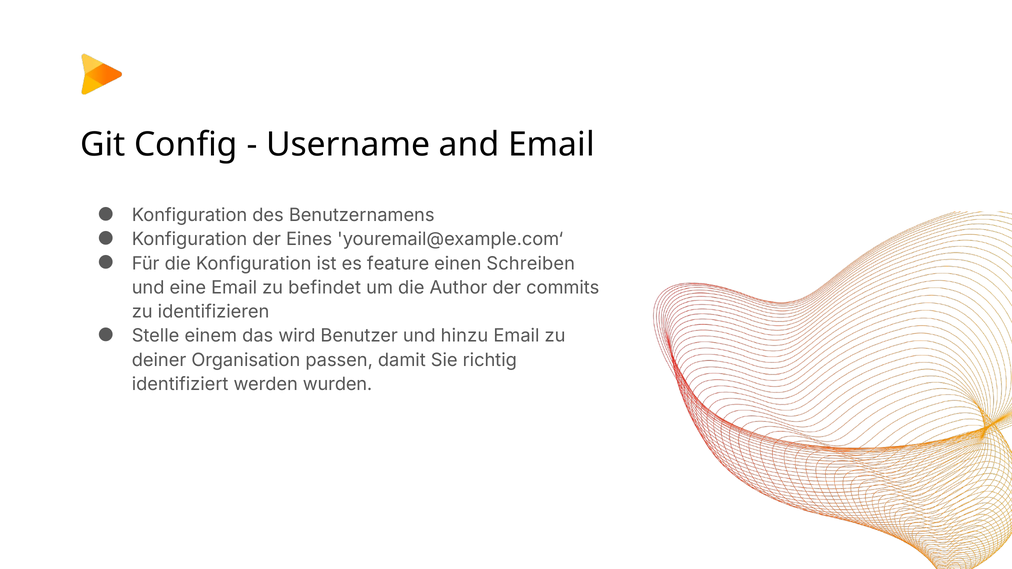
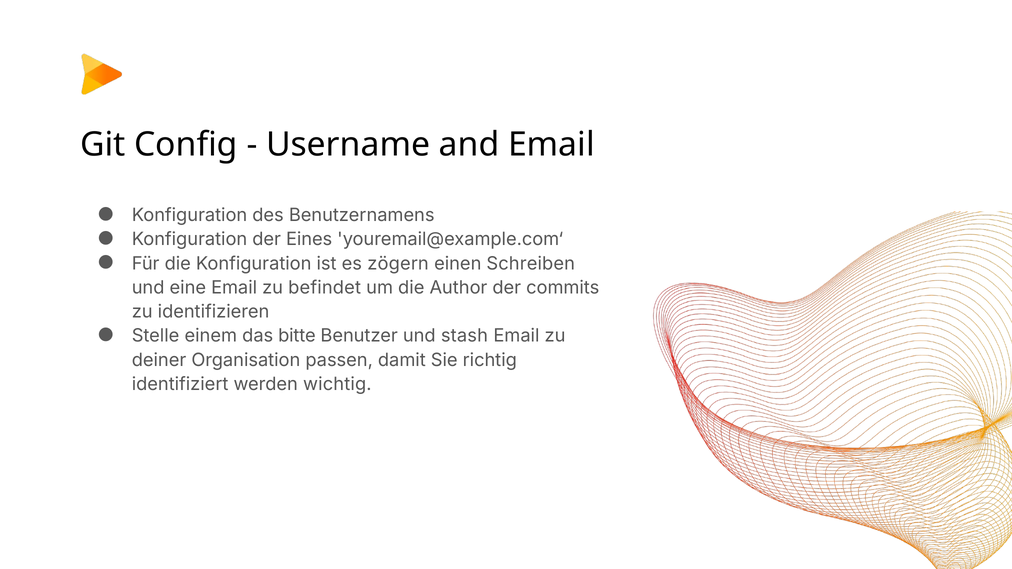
feature: feature -> zögern
wird: wird -> bitte
hinzu: hinzu -> stash
wurden: wurden -> wichtig
